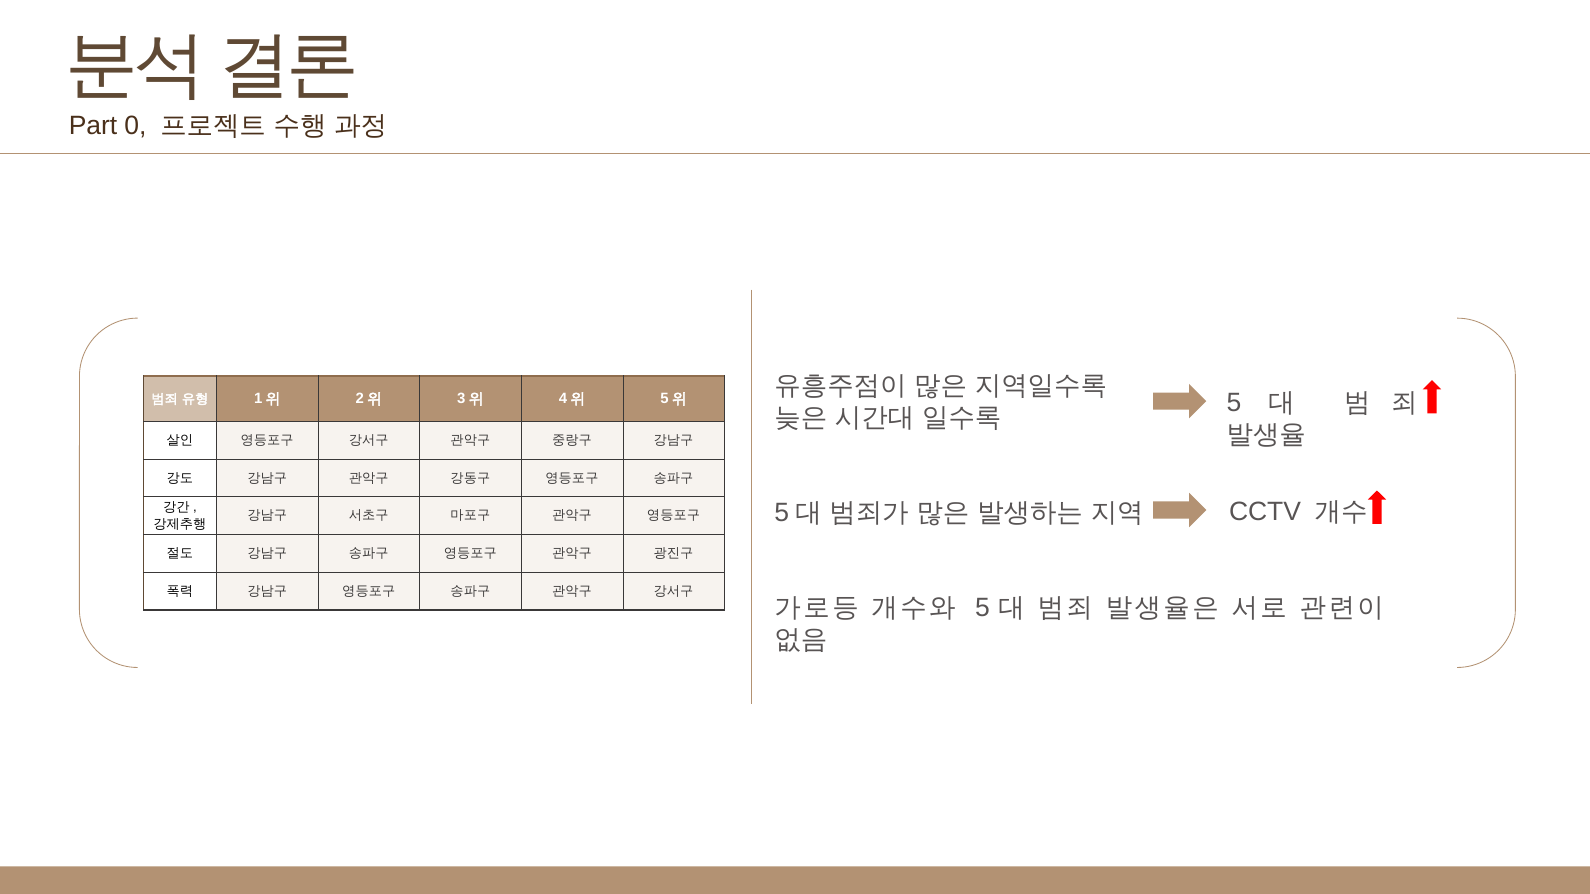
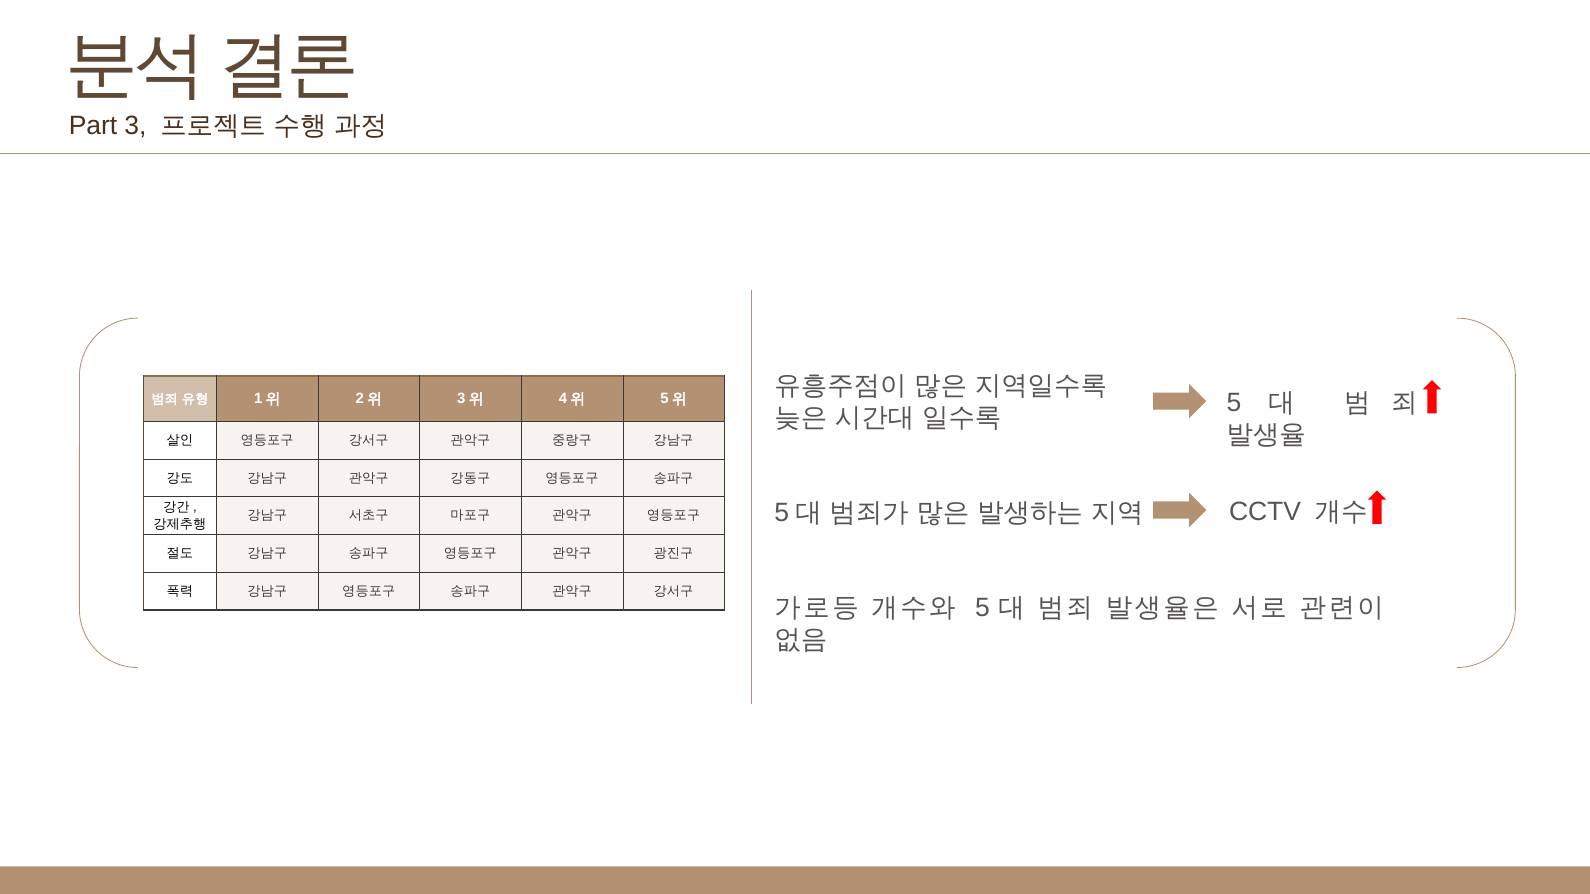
0: 0 -> 3
